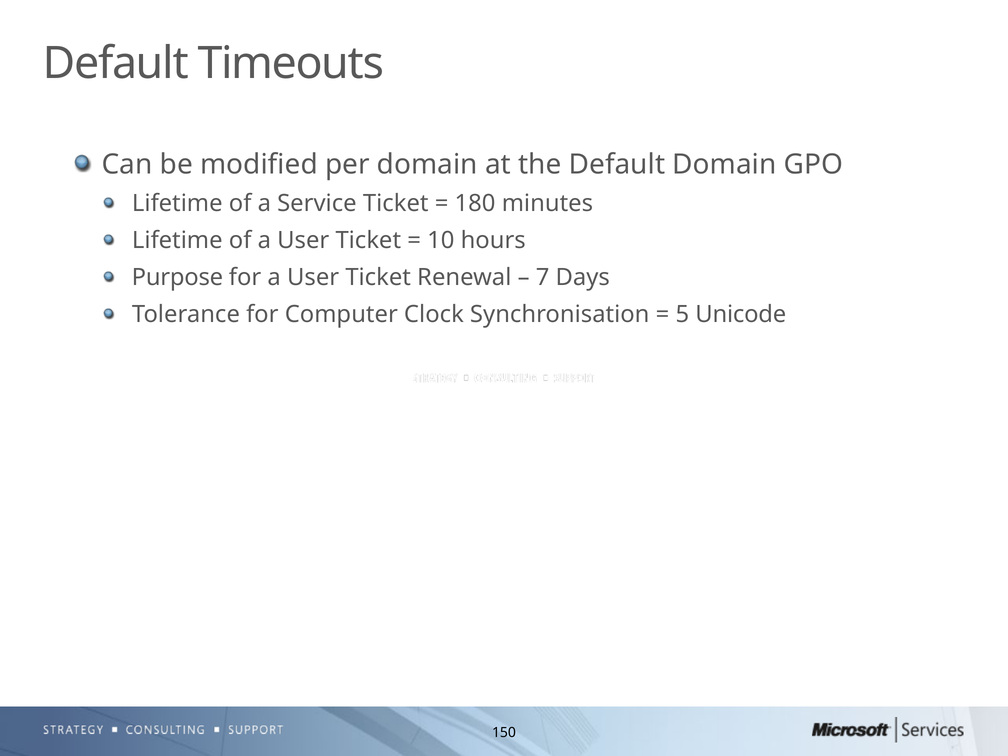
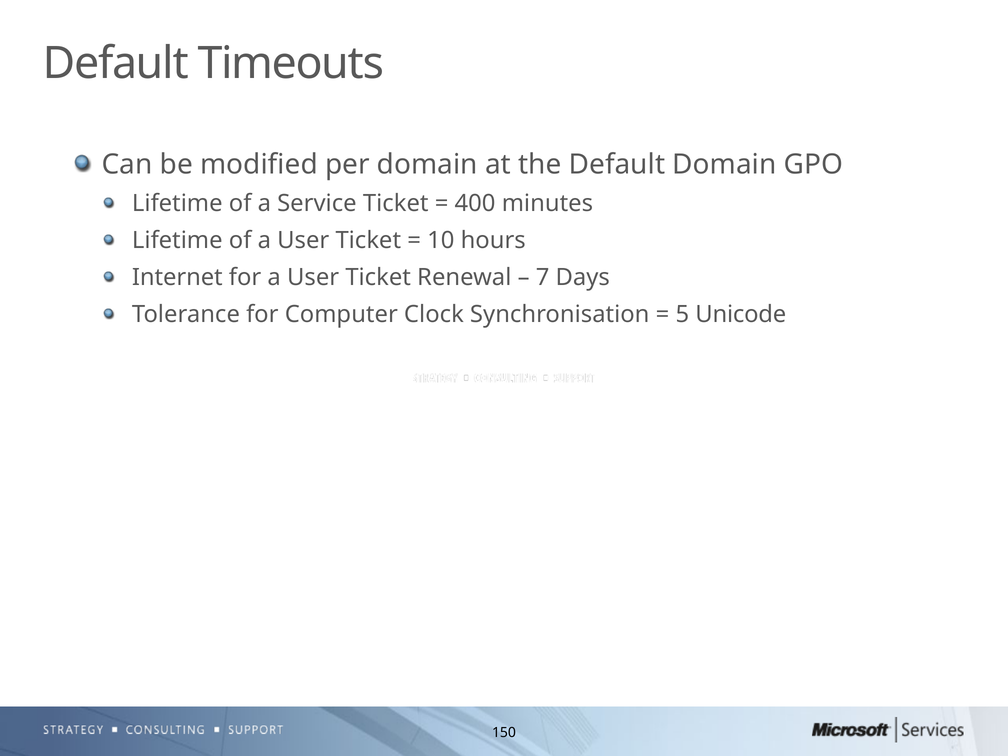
180: 180 -> 400
Purpose: Purpose -> Internet
